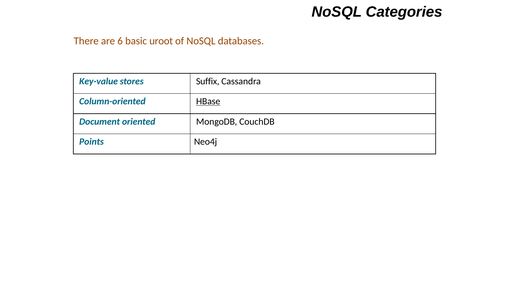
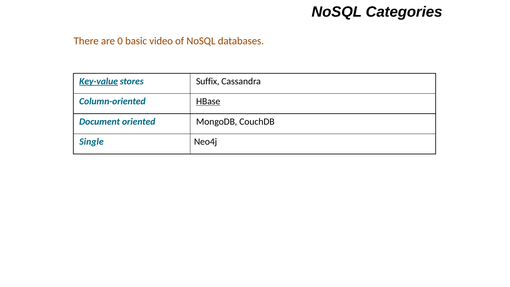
6: 6 -> 0
uroot: uroot -> video
Key-value underline: none -> present
Points: Points -> Single
